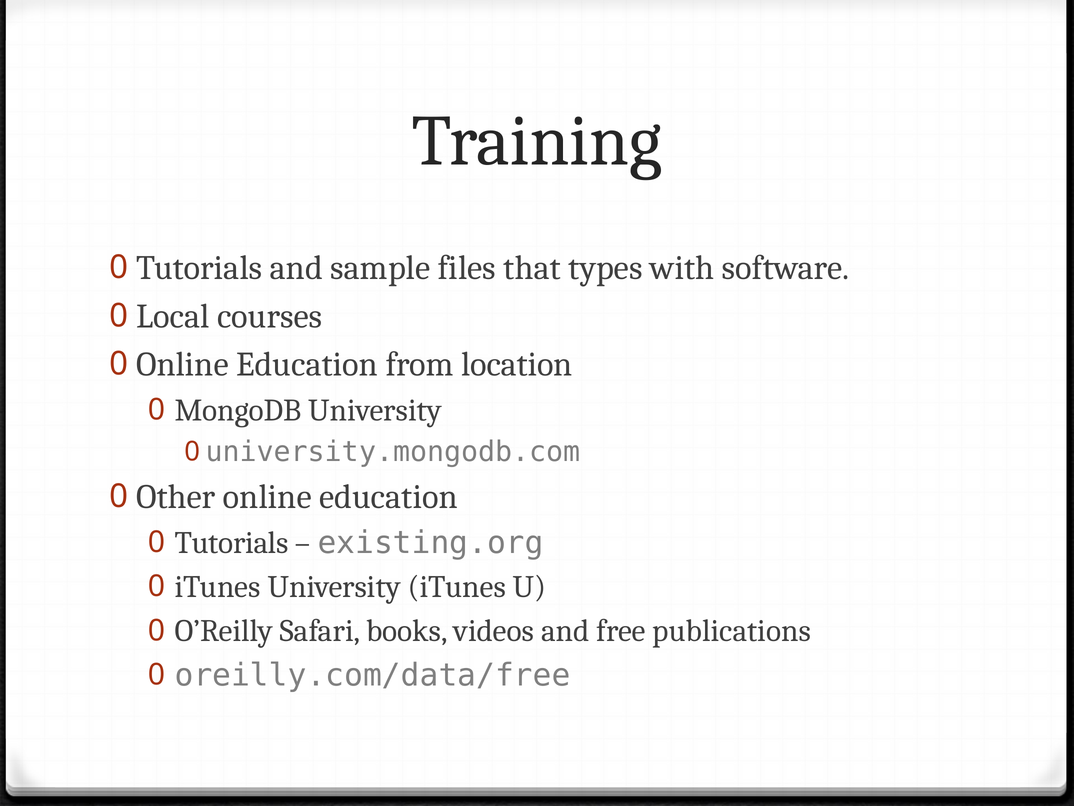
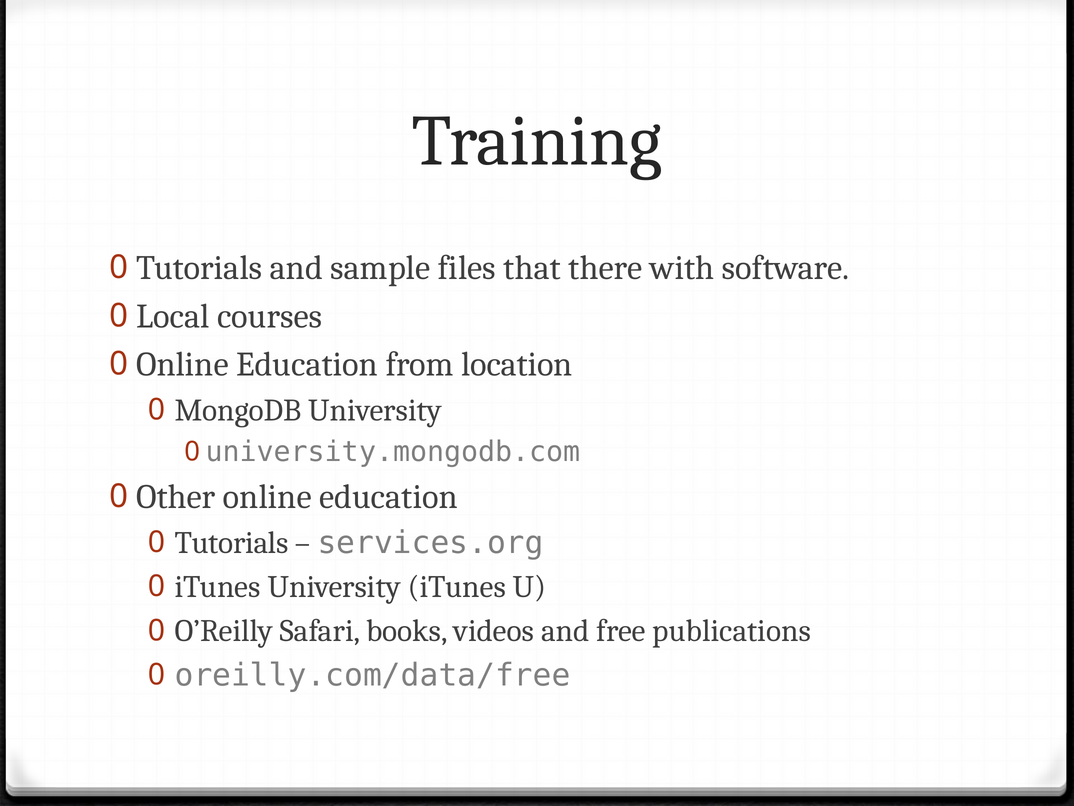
types: types -> there
existing.org: existing.org -> services.org
